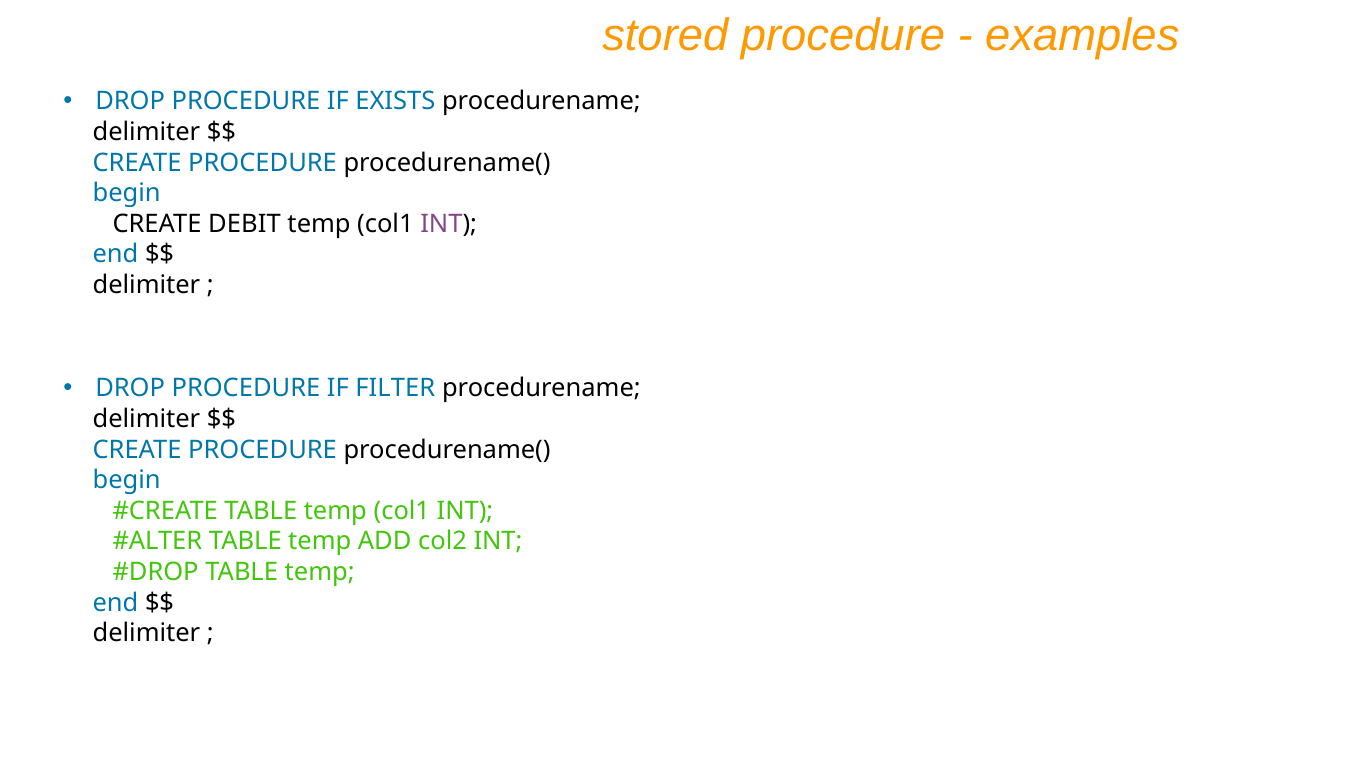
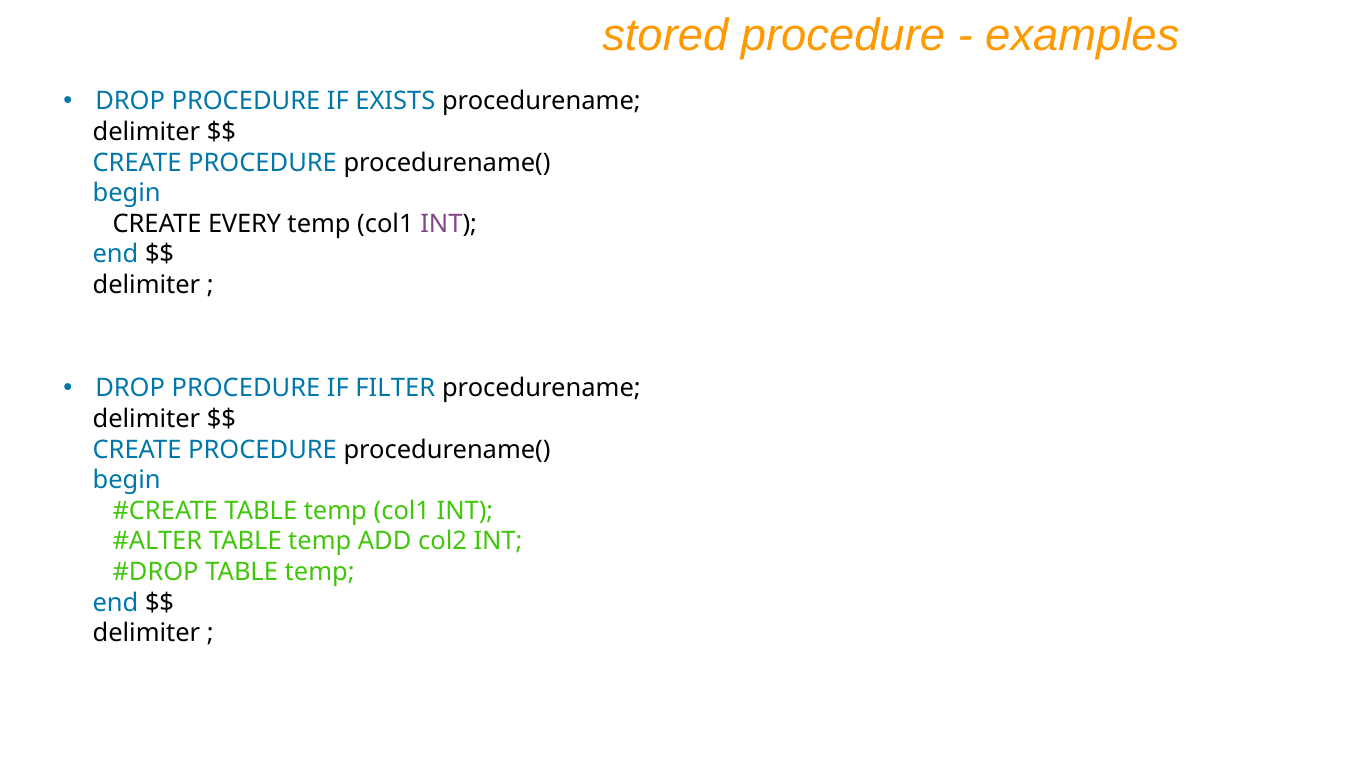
DEBIT: DEBIT -> EVERY
